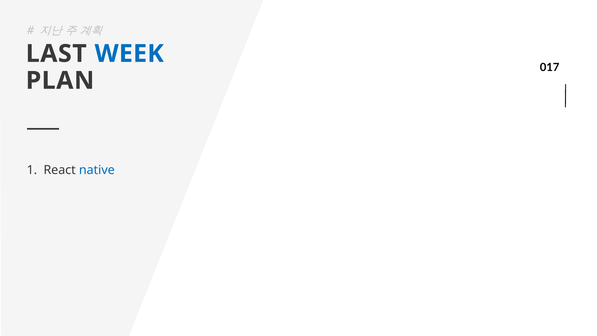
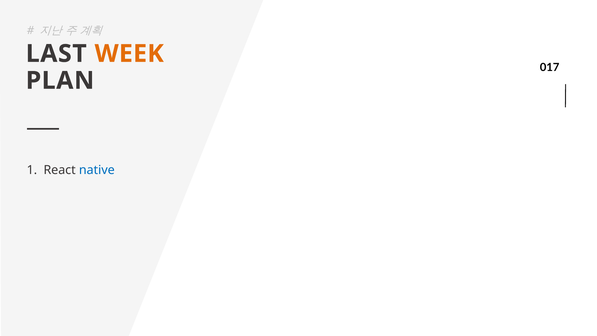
WEEK colour: blue -> orange
